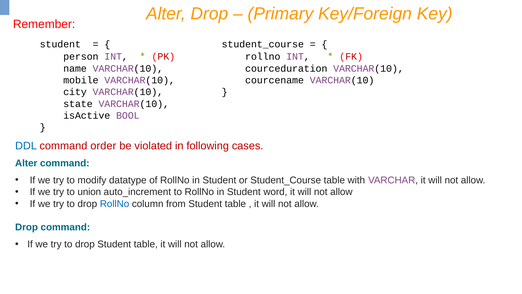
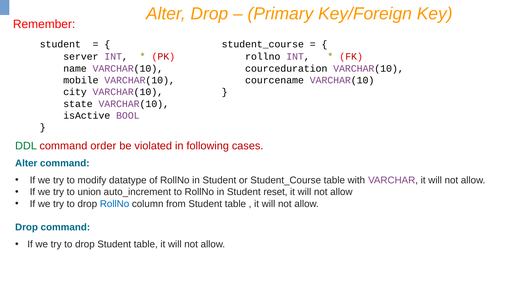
person: person -> server
DDL colour: blue -> green
word: word -> reset
